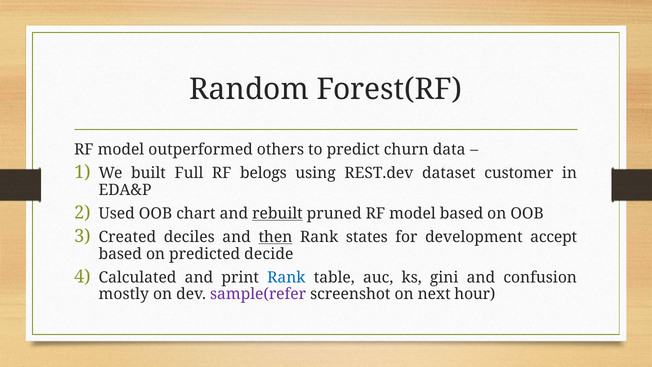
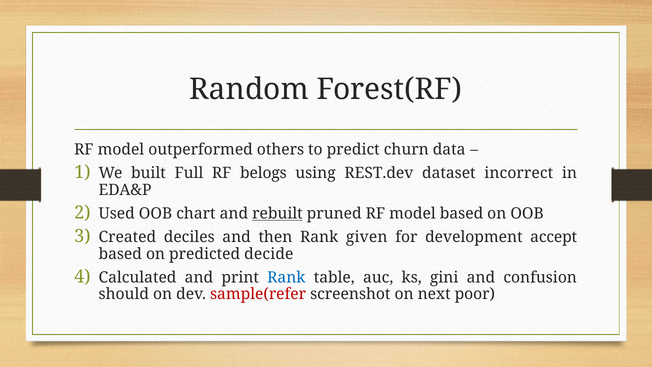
customer: customer -> incorrect
then underline: present -> none
states: states -> given
mostly: mostly -> should
sample(refer colour: purple -> red
hour: hour -> poor
